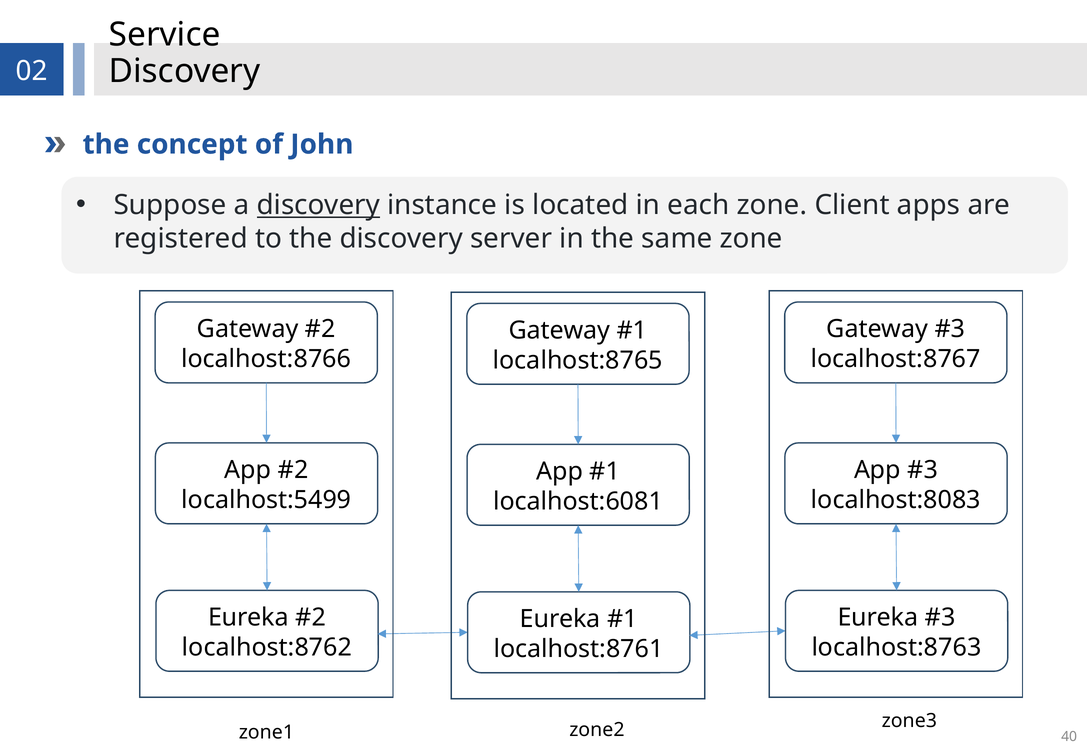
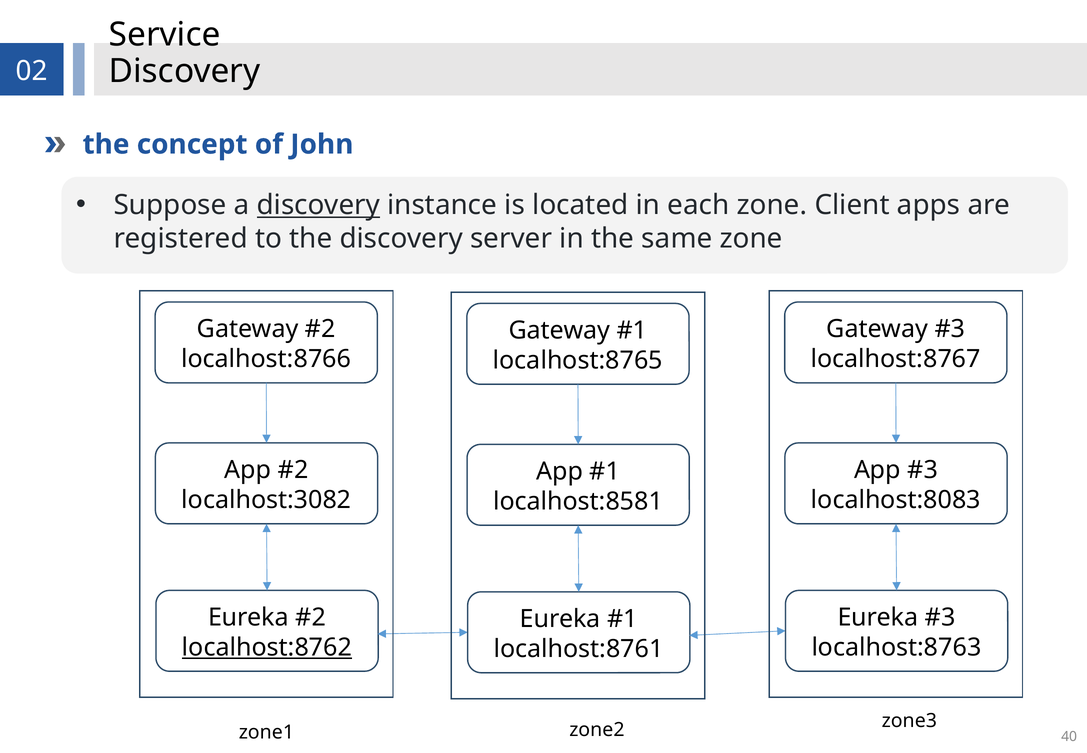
localhost:5499: localhost:5499 -> localhost:3082
localhost:6081: localhost:6081 -> localhost:8581
localhost:8762 underline: none -> present
